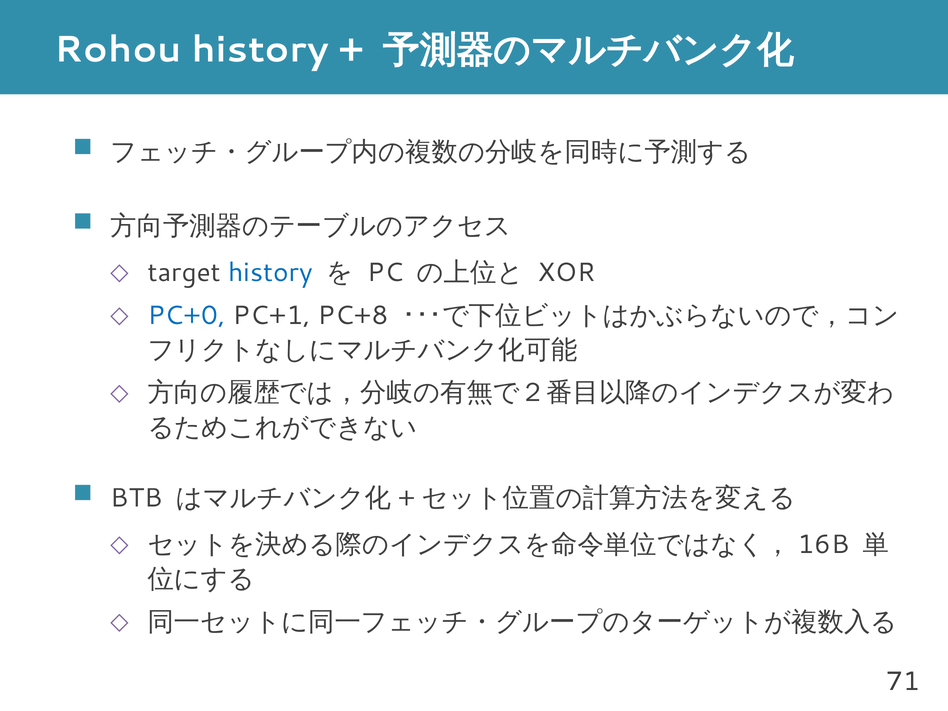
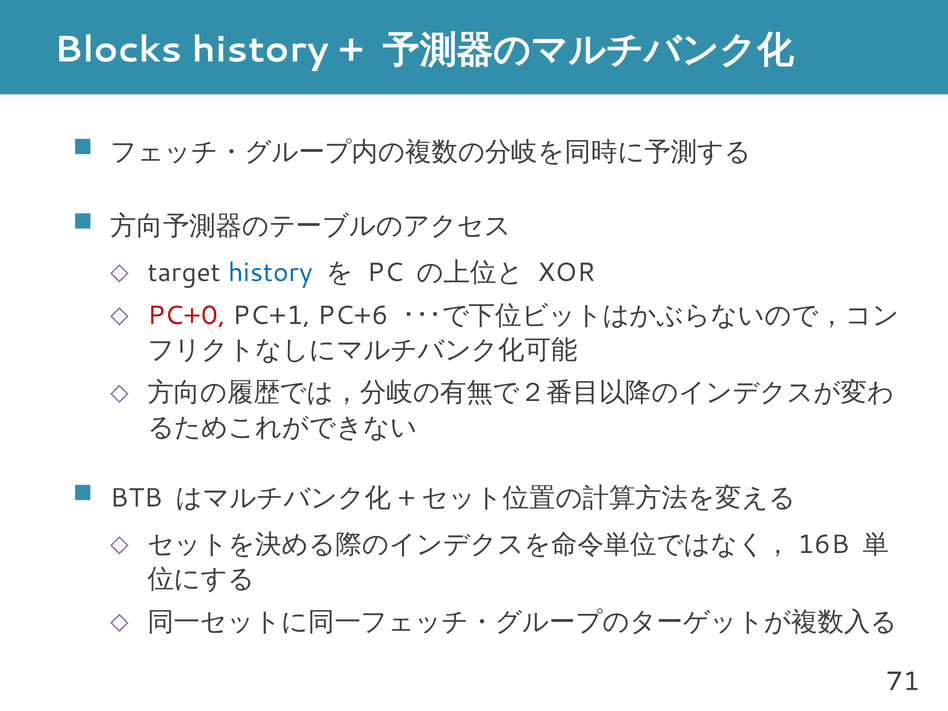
Rohou: Rohou -> Blocks
PC+0 colour: blue -> red
PC+8: PC+8 -> PC+6
